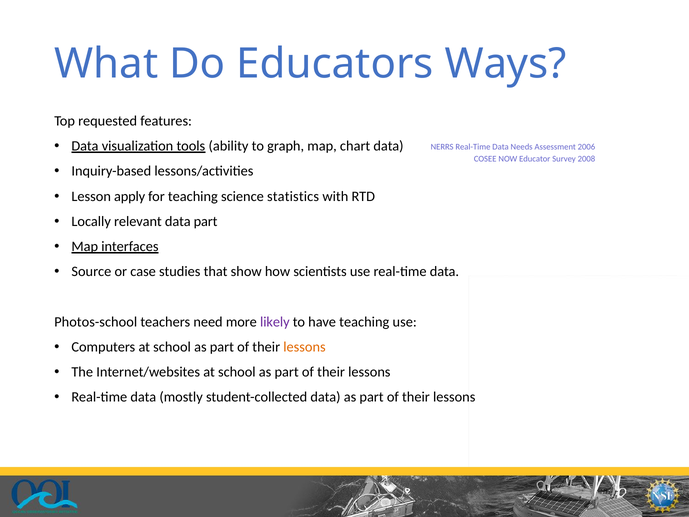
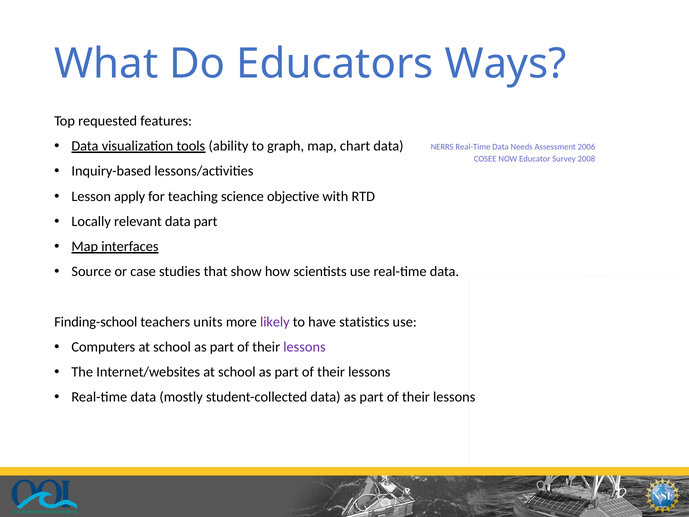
statistics: statistics -> objective
Photos-school: Photos-school -> Finding-school
need: need -> units
have teaching: teaching -> statistics
lessons at (304, 347) colour: orange -> purple
